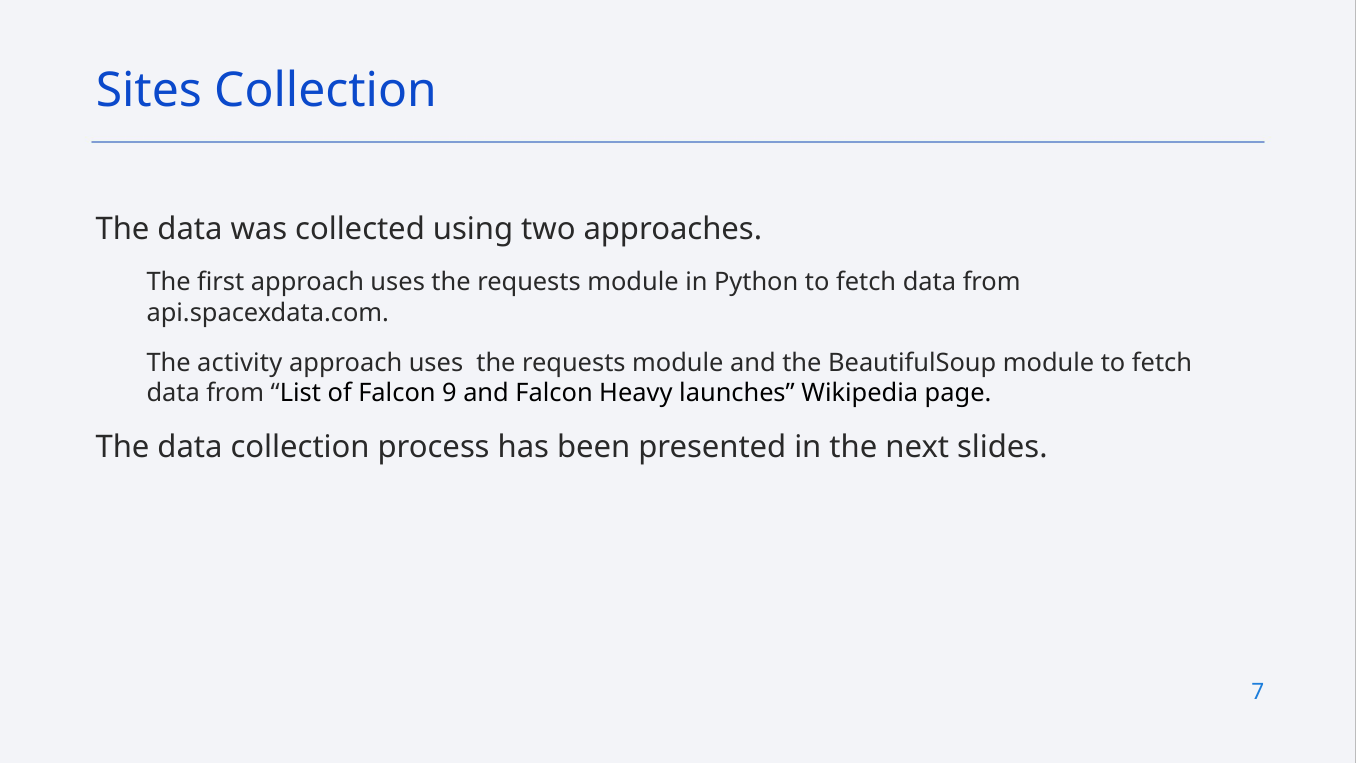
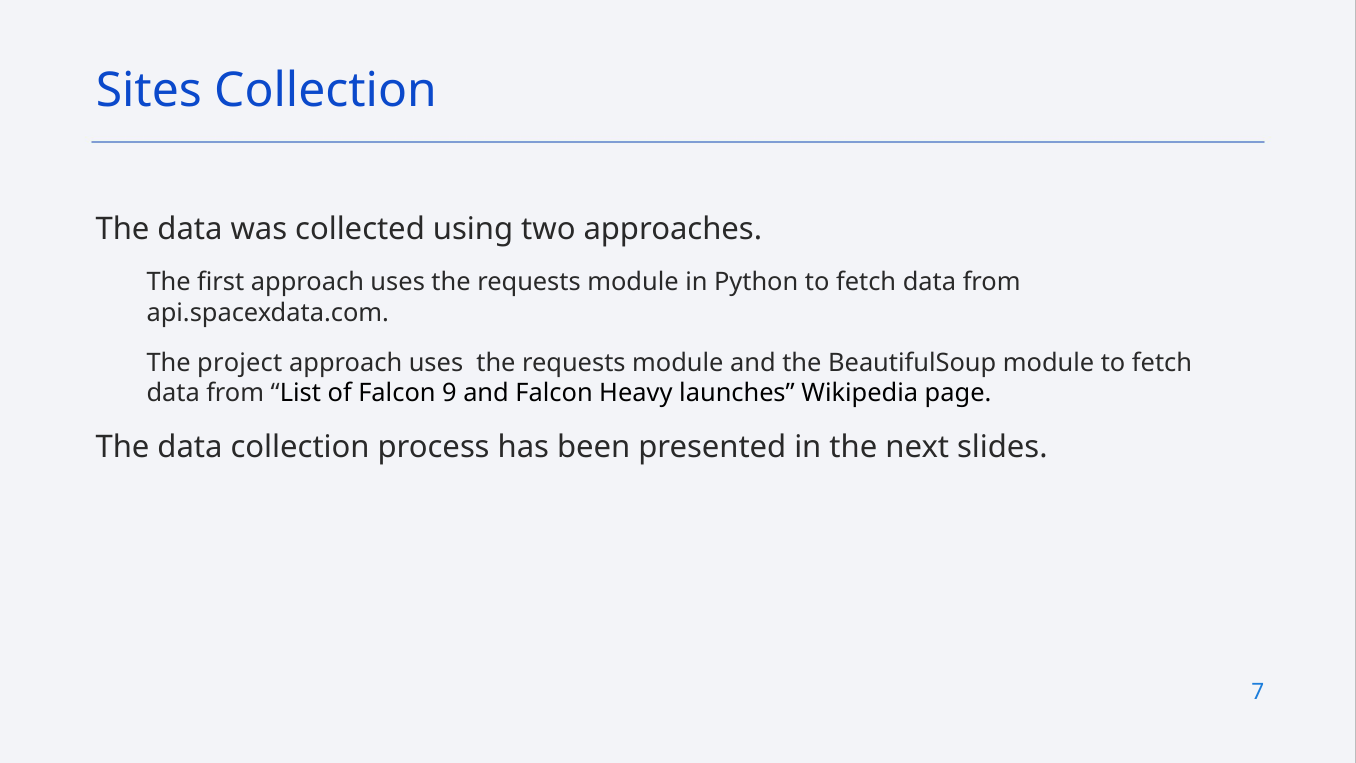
activity: activity -> project
